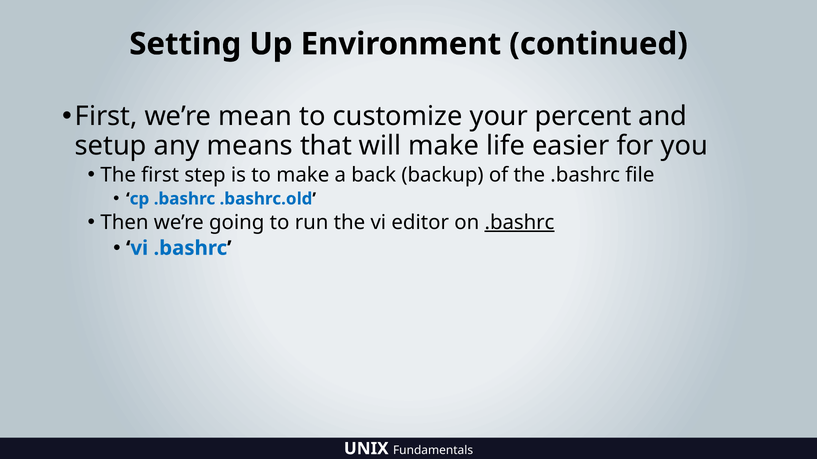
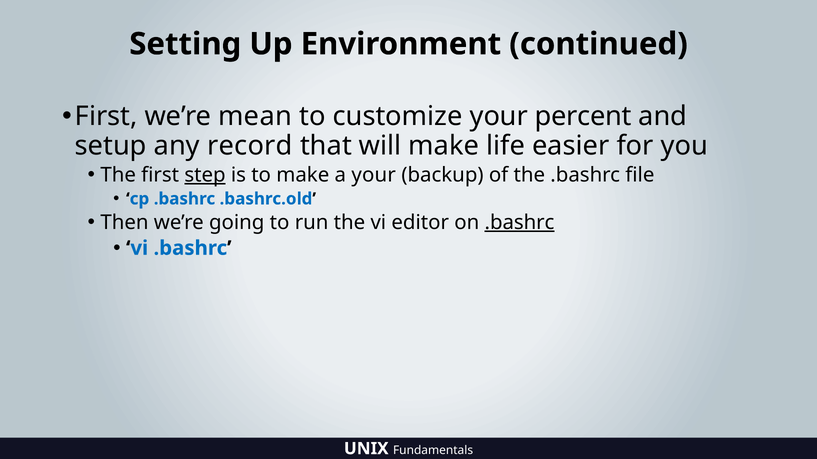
means: means -> record
step underline: none -> present
a back: back -> your
